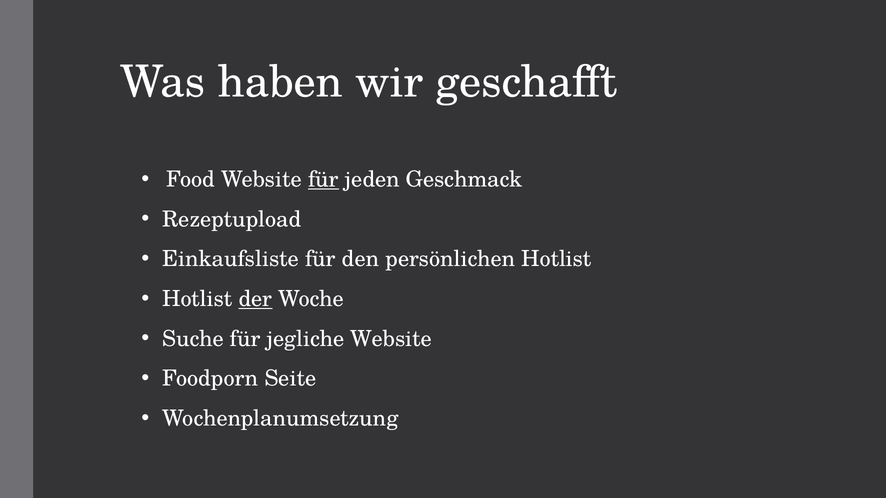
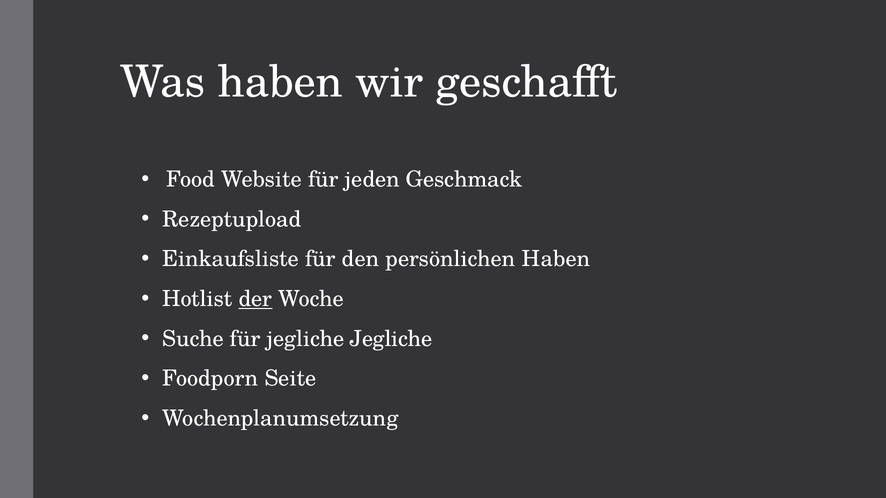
für at (323, 180) underline: present -> none
persönlichen Hotlist: Hotlist -> Haben
jegliche Website: Website -> Jegliche
